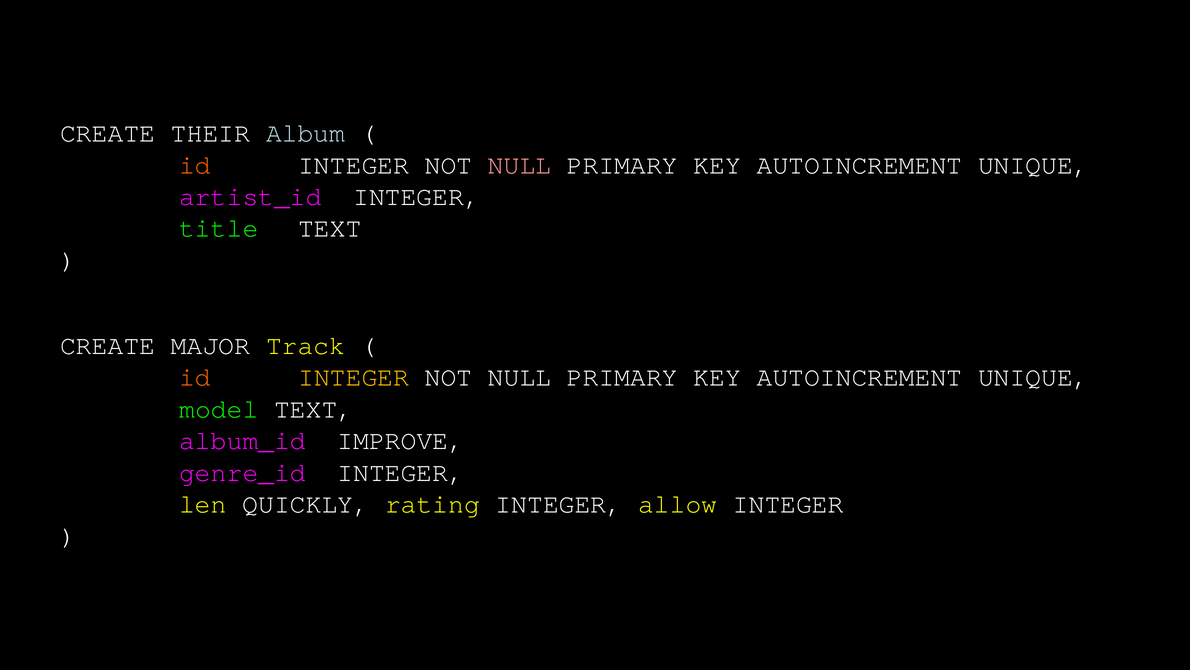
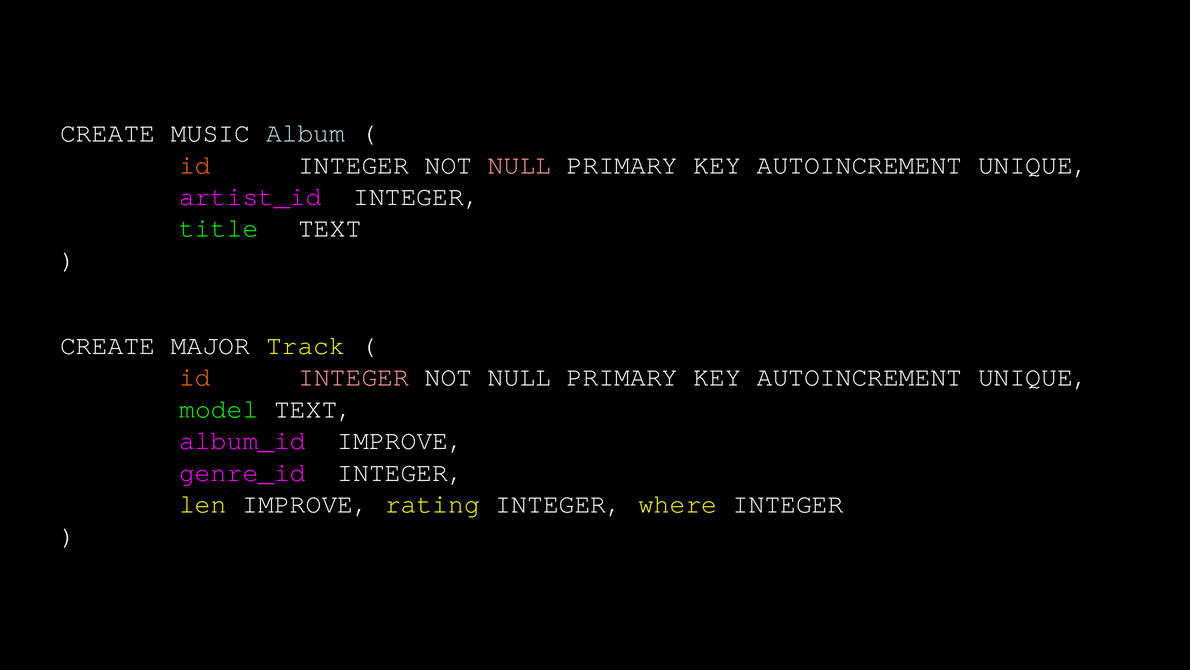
THEIR: THEIR -> MUSIC
INTEGER at (354, 377) colour: yellow -> pink
len QUICKLY: QUICKLY -> IMPROVE
allow: allow -> where
